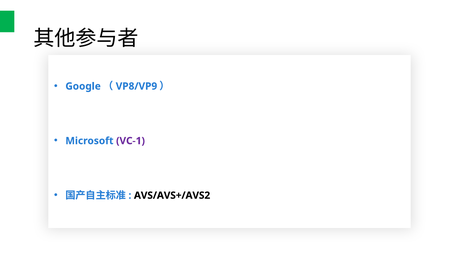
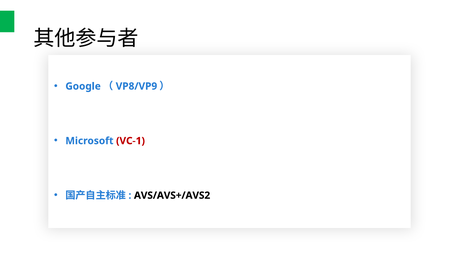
VC-1 colour: purple -> red
